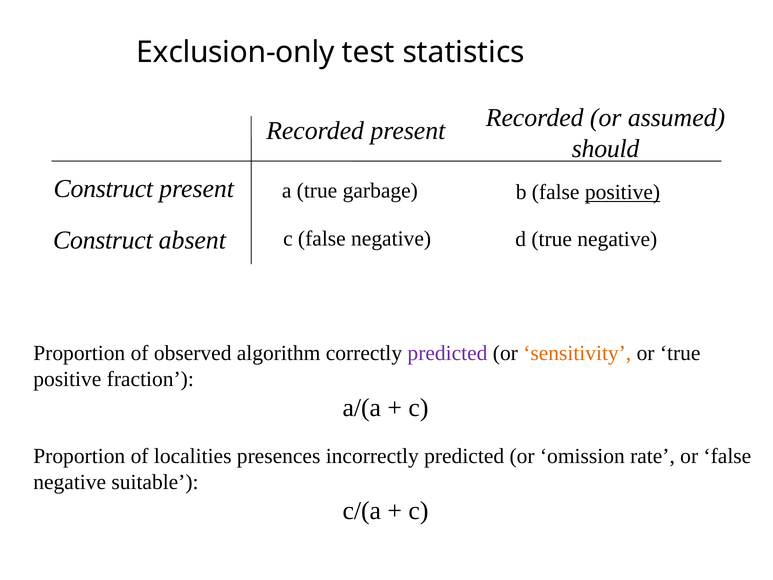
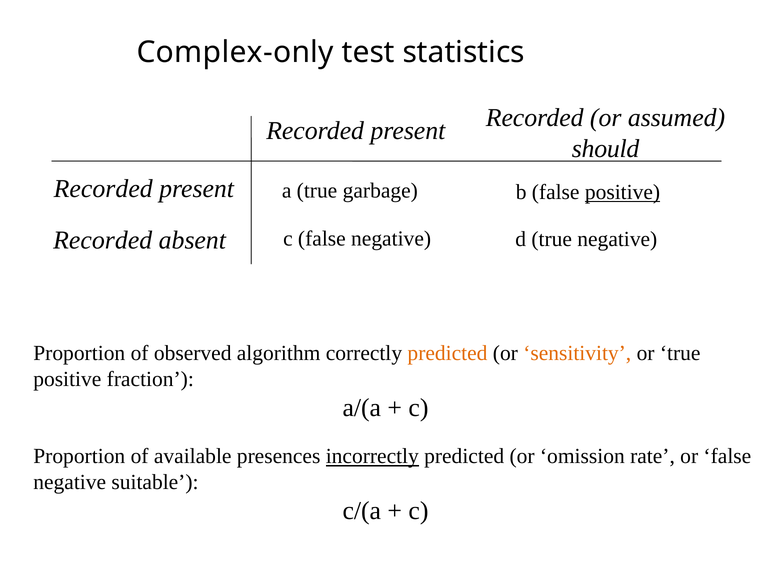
Exclusion-only: Exclusion-only -> Complex-only
Construct at (103, 189): Construct -> Recorded
Construct at (103, 240): Construct -> Recorded
predicted at (447, 353) colour: purple -> orange
localities: localities -> available
incorrectly underline: none -> present
